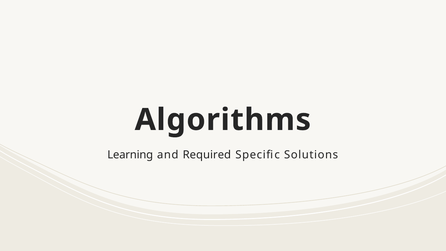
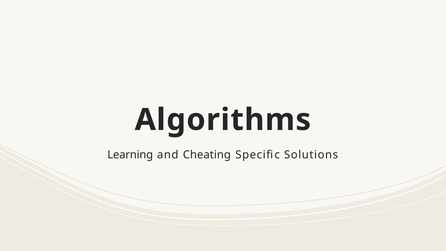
Required: Required -> Cheating
